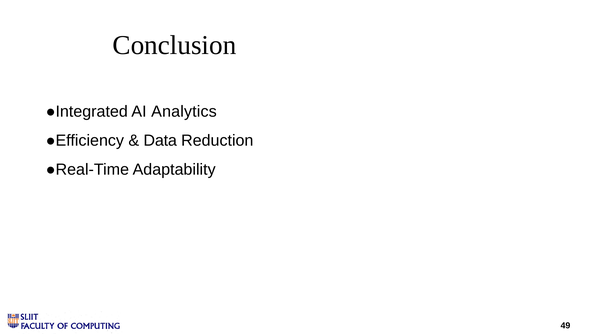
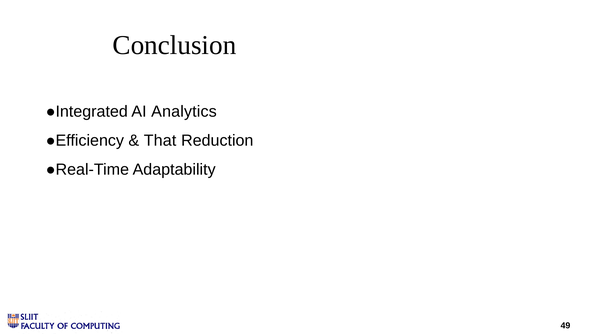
Data: Data -> That
